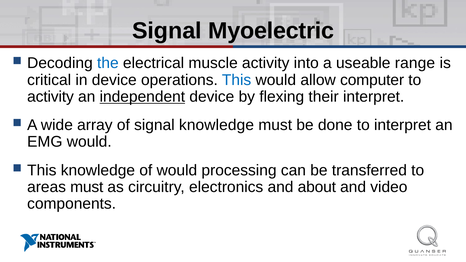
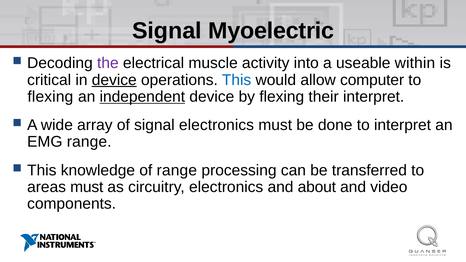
the colour: blue -> purple
range: range -> within
device at (114, 80) underline: none -> present
activity at (50, 97): activity -> flexing
signal knowledge: knowledge -> electronics
EMG would: would -> range
of would: would -> range
